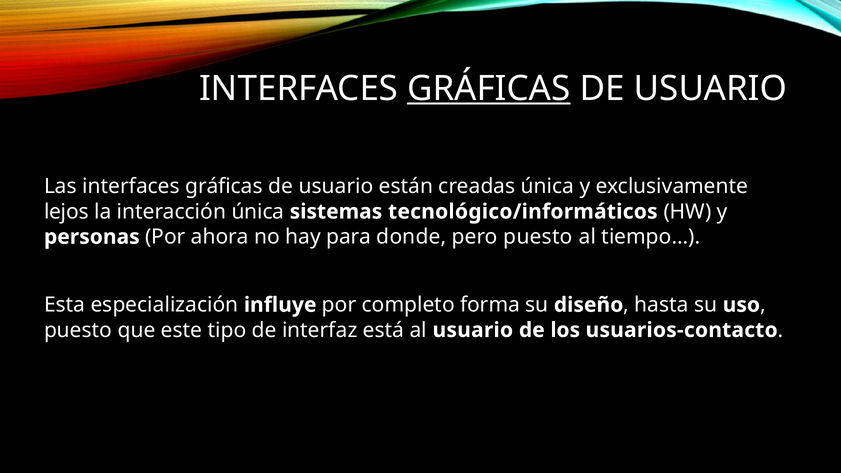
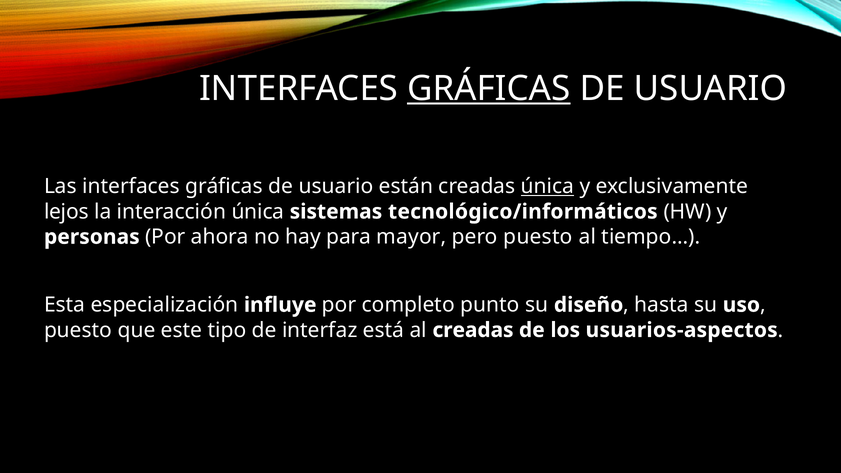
única at (547, 186) underline: none -> present
donde: donde -> mayor
forma: forma -> punto
al usuario: usuario -> creadas
usuarios-contacto: usuarios-contacto -> usuarios-aspectos
